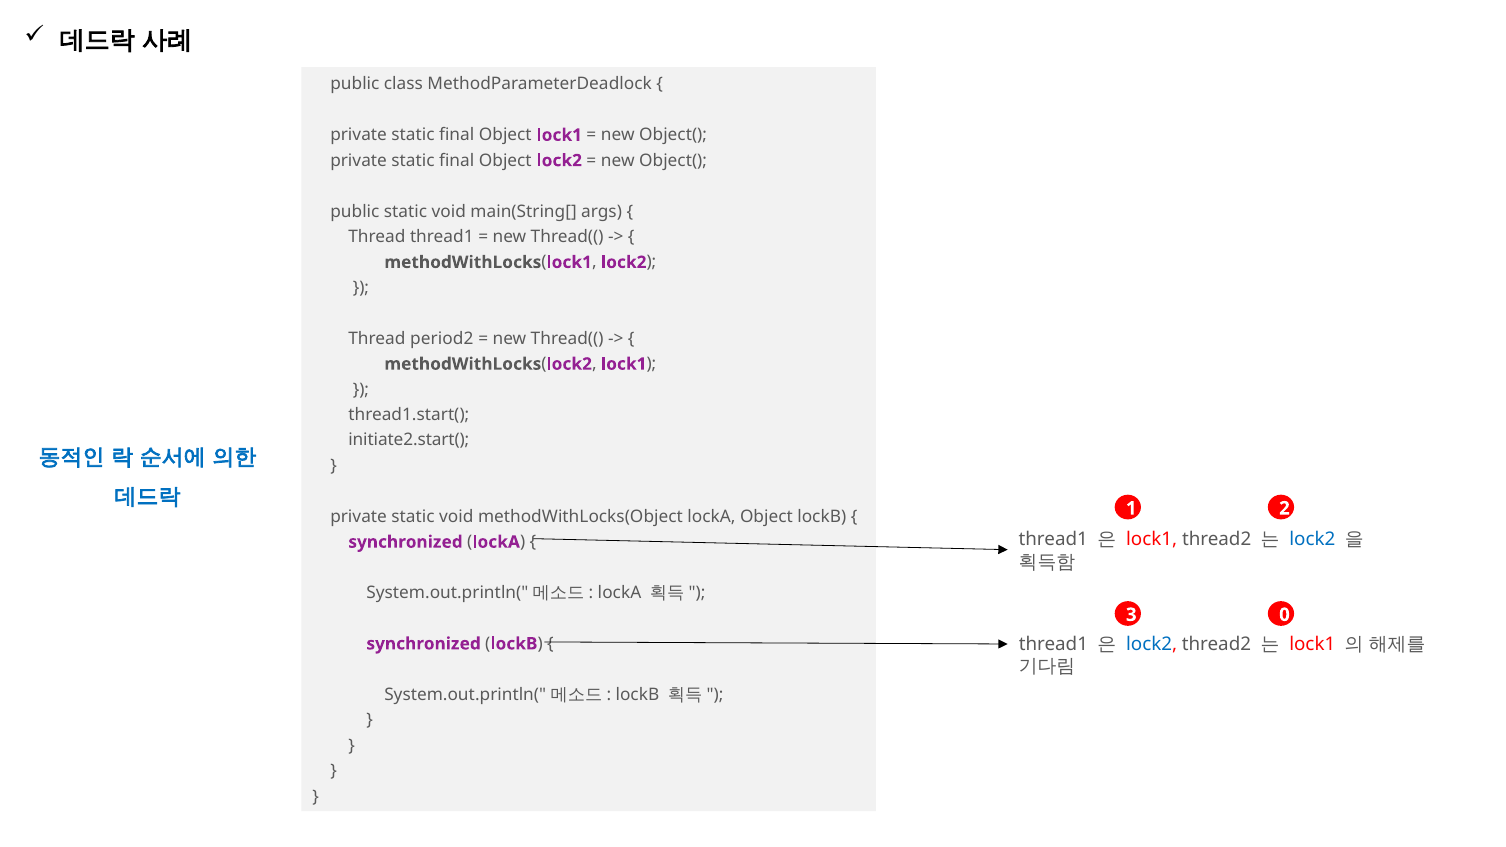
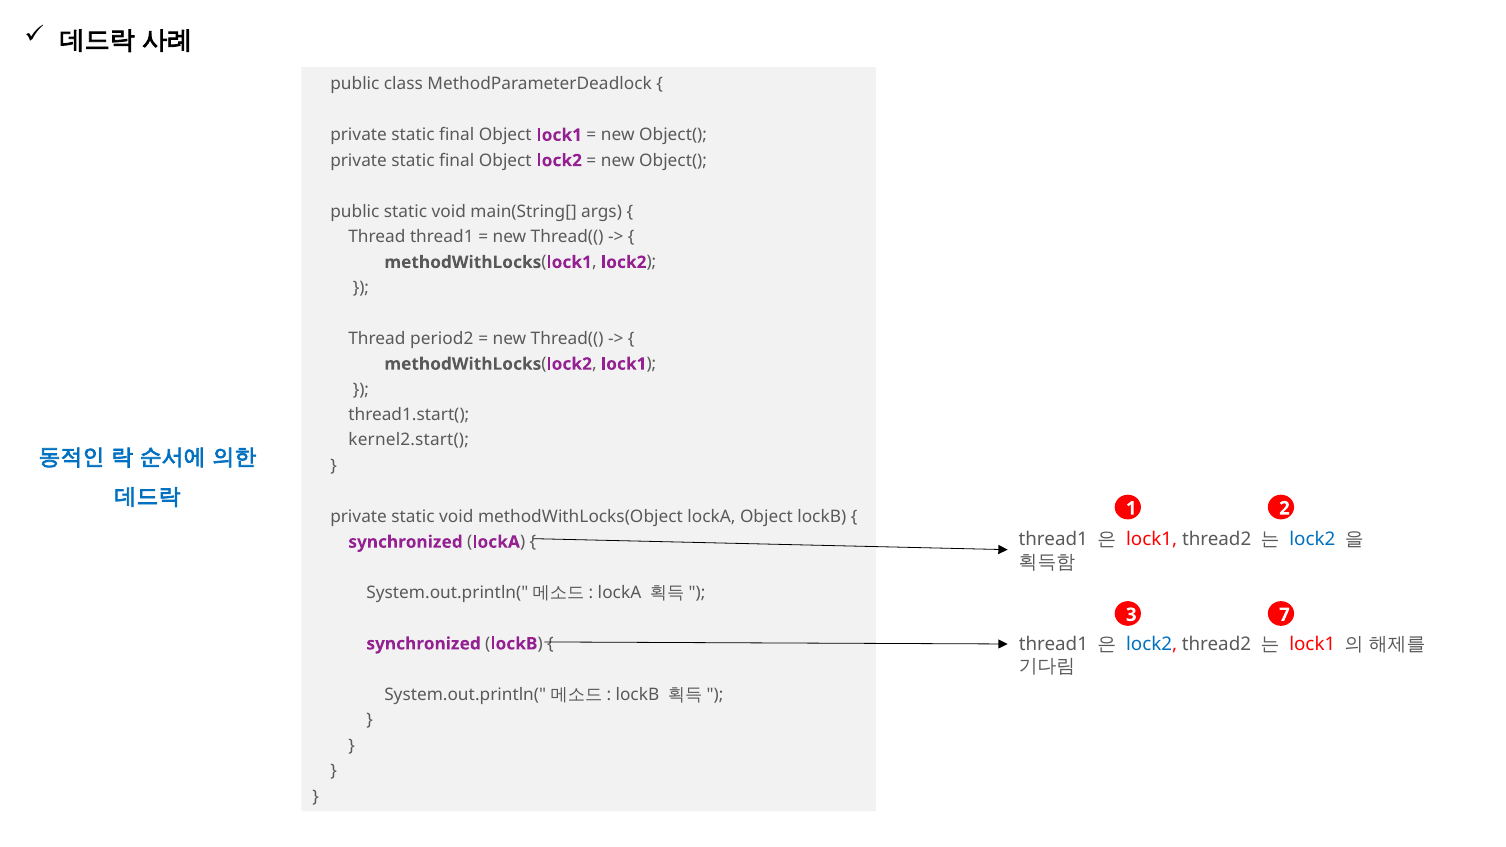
initiate2.start(: initiate2.start( -> kernel2.start(
0: 0 -> 7
